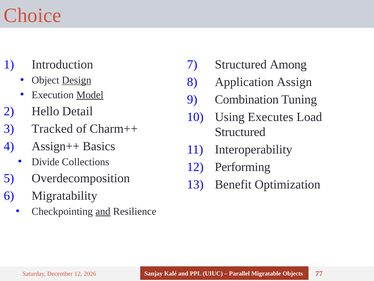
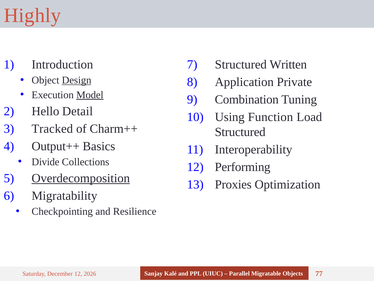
Choice: Choice -> Highly
Among: Among -> Written
Assign: Assign -> Private
Executes: Executes -> Function
Assign++: Assign++ -> Output++
Overdecomposition underline: none -> present
Benefit: Benefit -> Proxies
and at (103, 211) underline: present -> none
